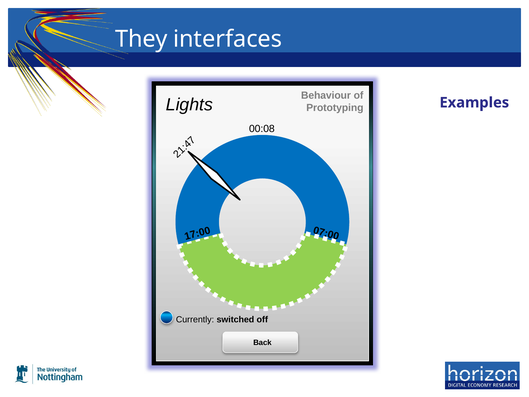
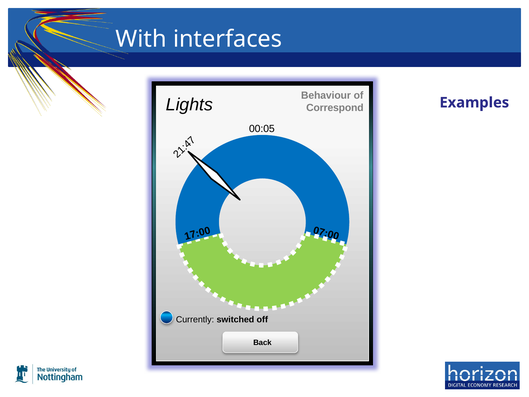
They: They -> With
Prototyping: Prototyping -> Correspond
00:08: 00:08 -> 00:05
